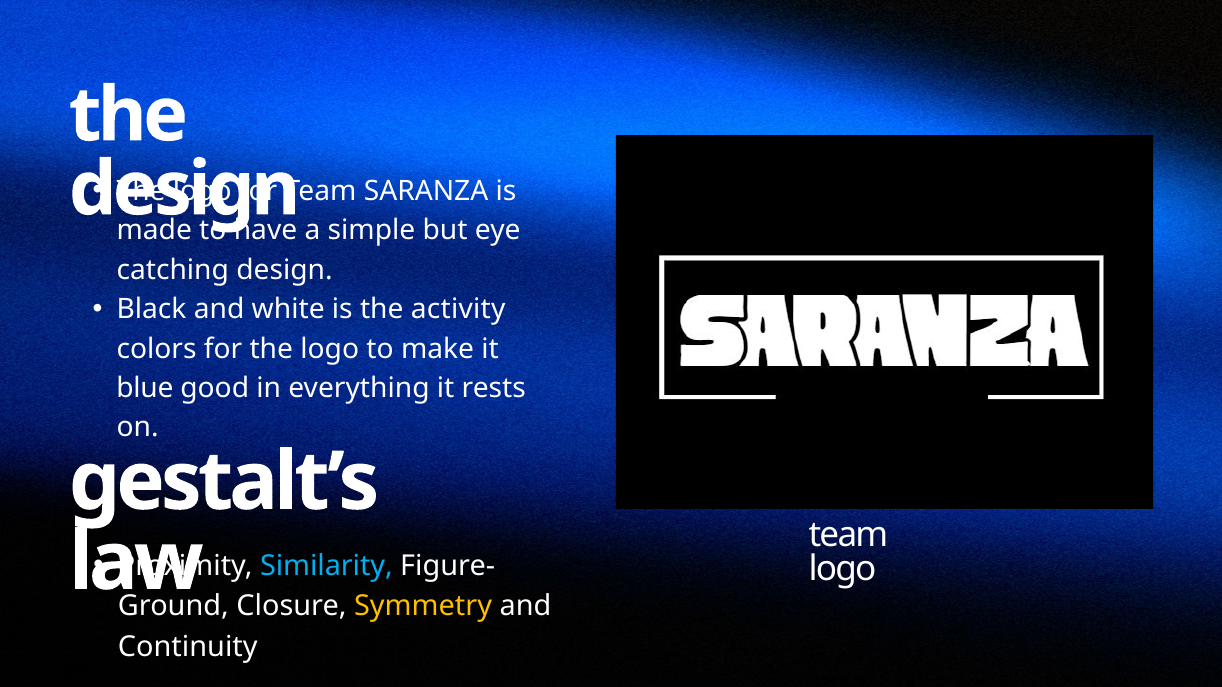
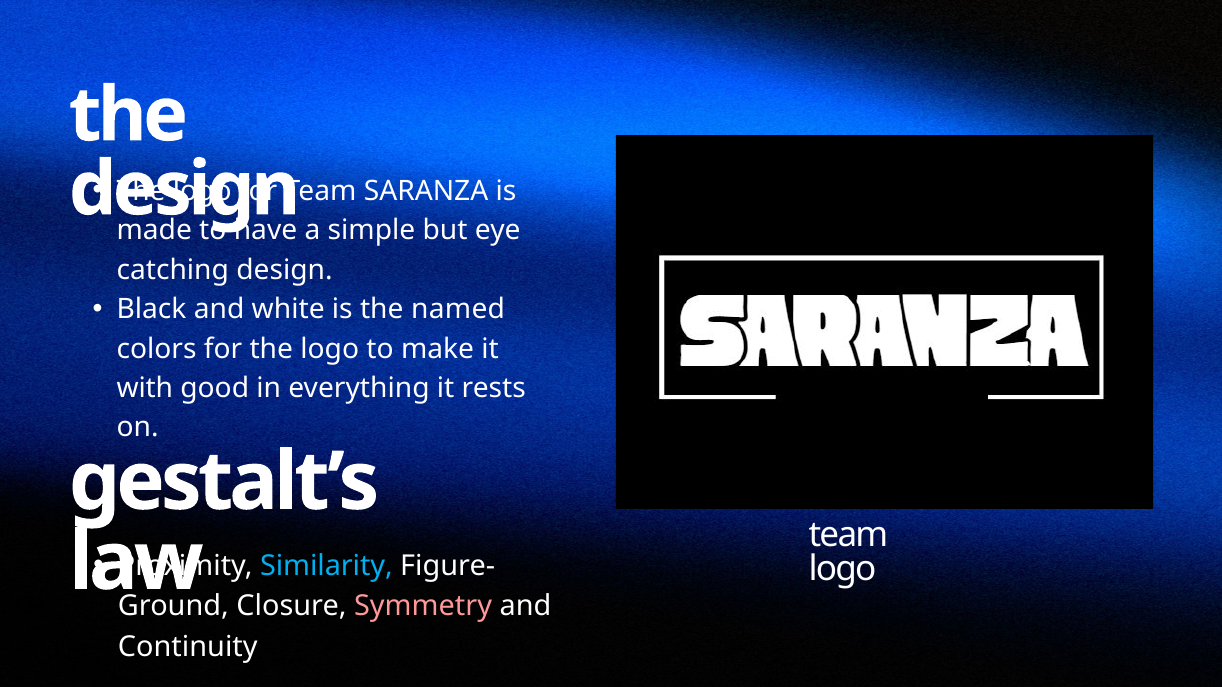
activity: activity -> named
blue: blue -> with
Symmetry colour: yellow -> pink
